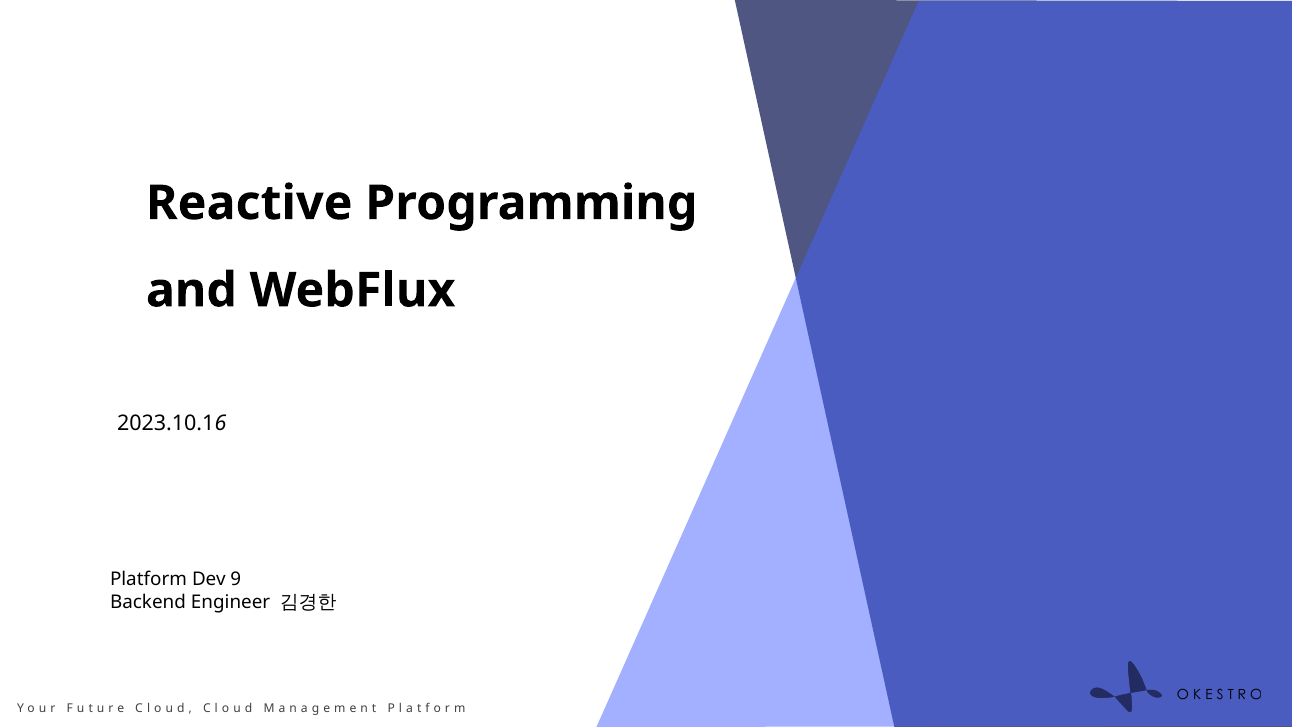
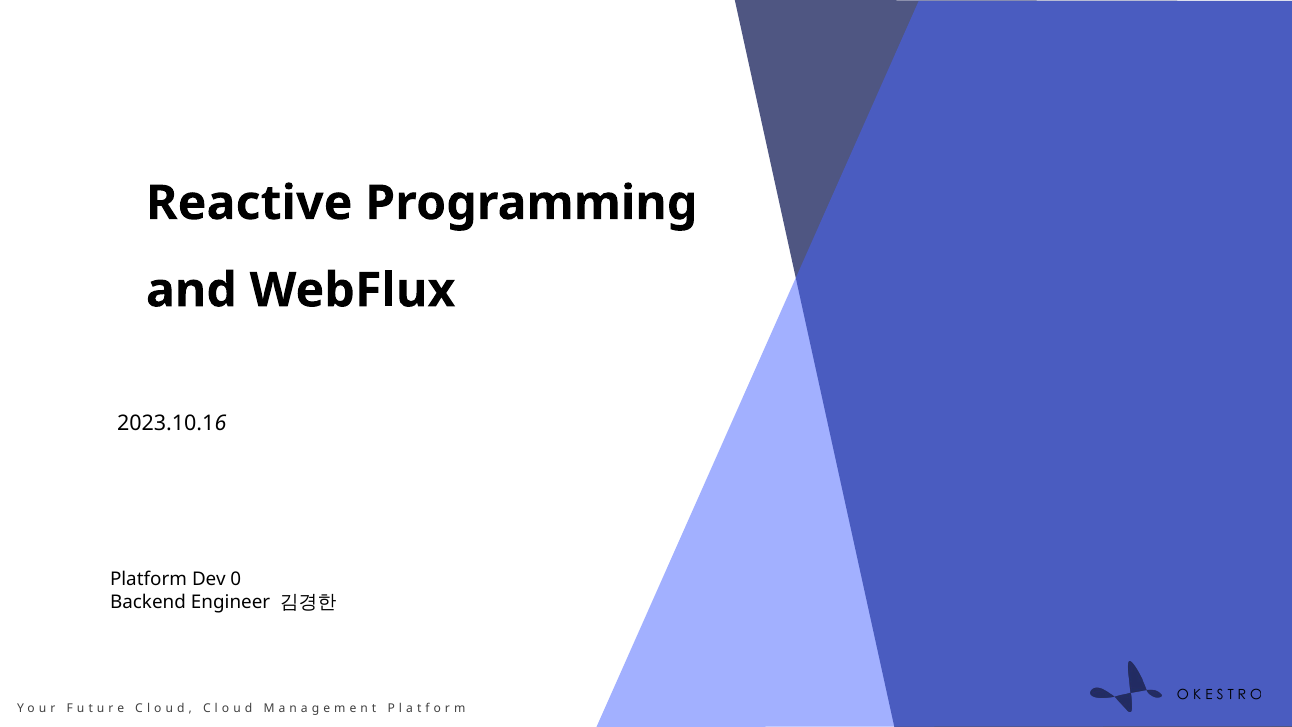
9: 9 -> 0
